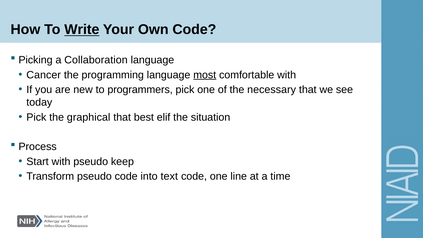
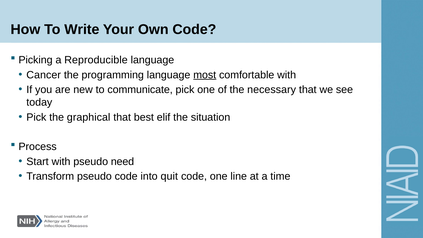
Write underline: present -> none
Collaboration: Collaboration -> Reproducible
programmers: programmers -> communicate
keep: keep -> need
text: text -> quit
